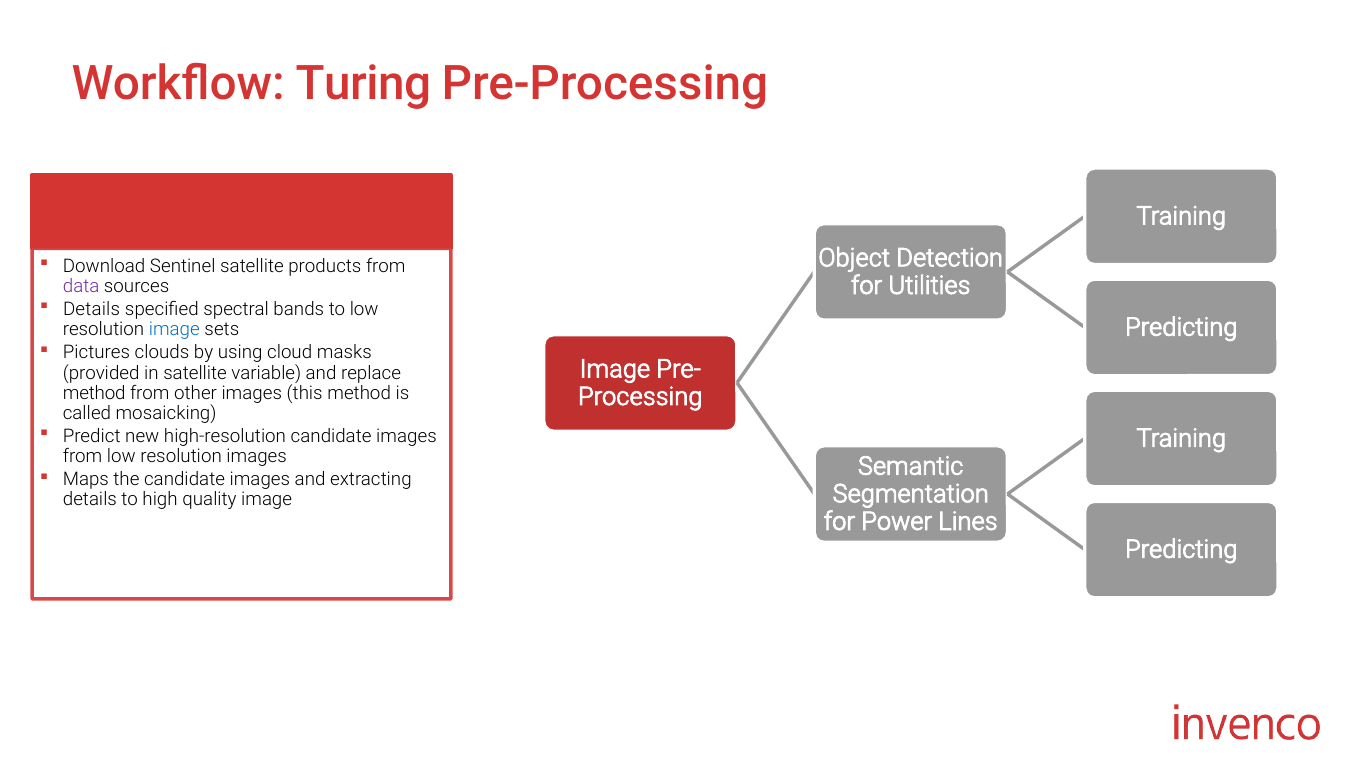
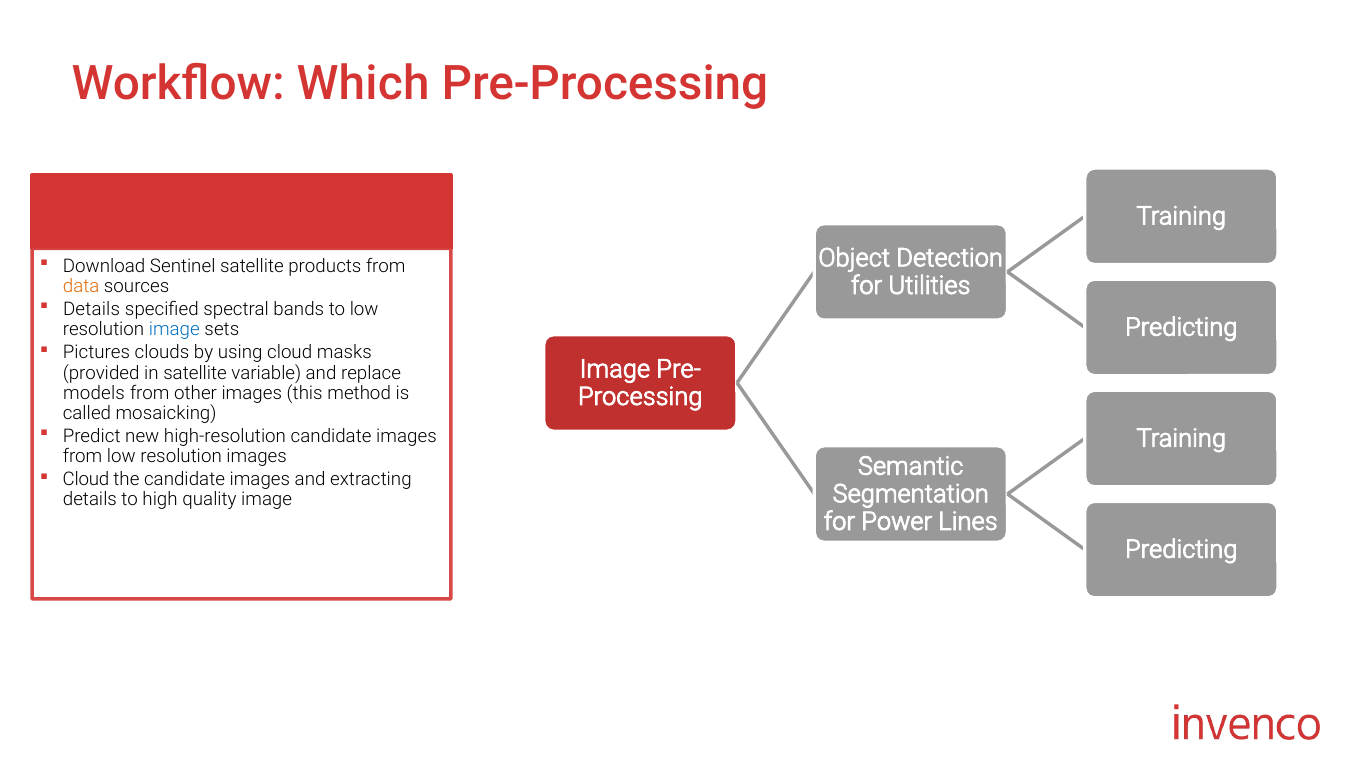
Turing: Turing -> Which
data colour: purple -> orange
method at (94, 393): method -> models
Maps at (86, 480): Maps -> Cloud
